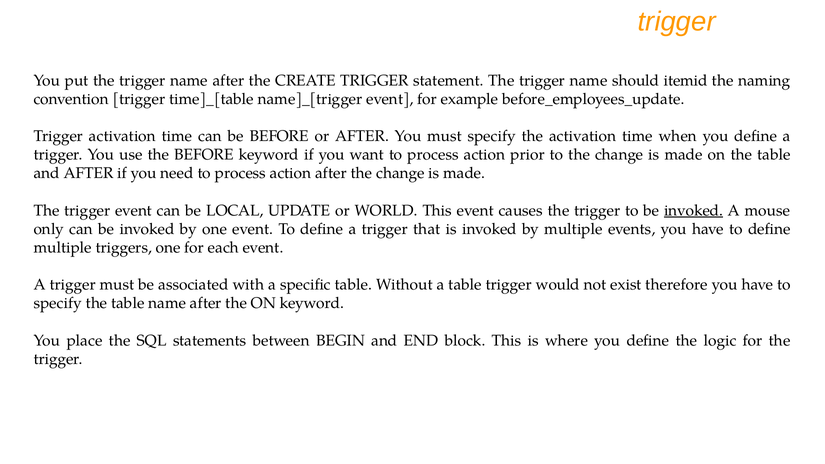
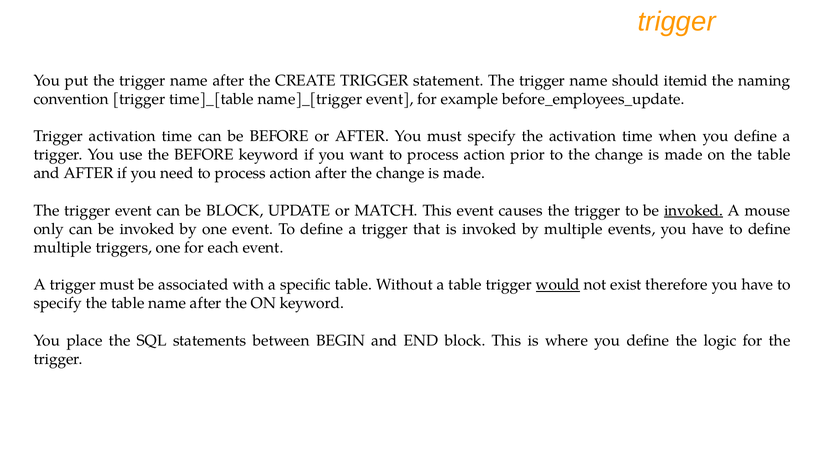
be LOCAL: LOCAL -> BLOCK
WORLD: WORLD -> MATCH
would underline: none -> present
